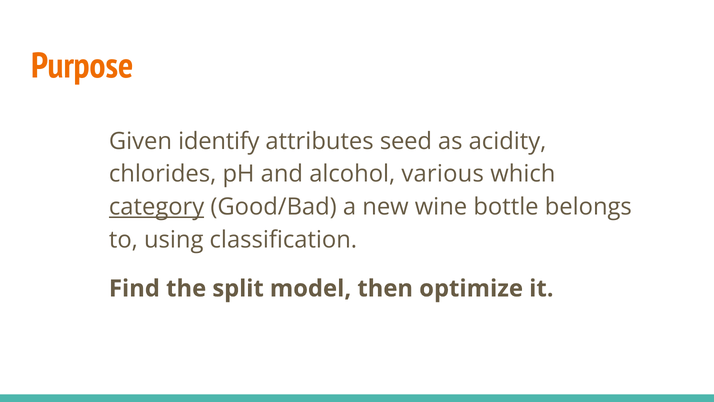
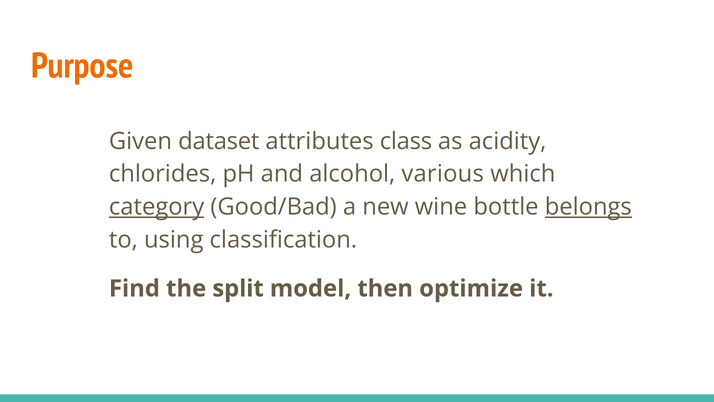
identify: identify -> dataset
seed: seed -> class
belongs underline: none -> present
